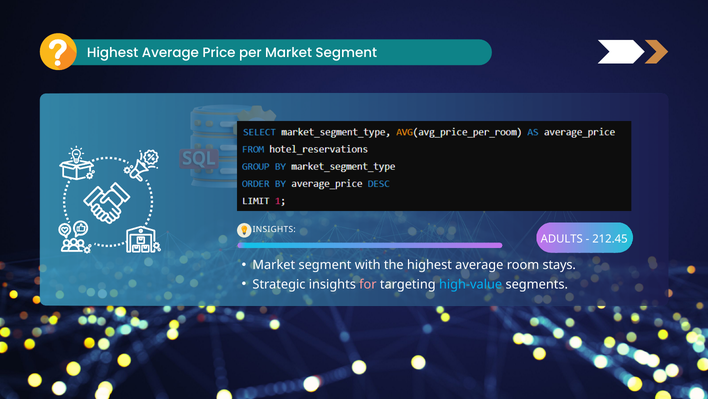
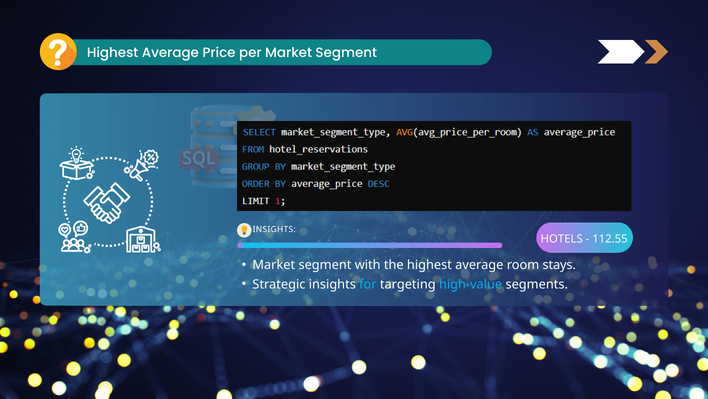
ADULTS: ADULTS -> HOTELS
212.45: 212.45 -> 112.55
for colour: pink -> light blue
